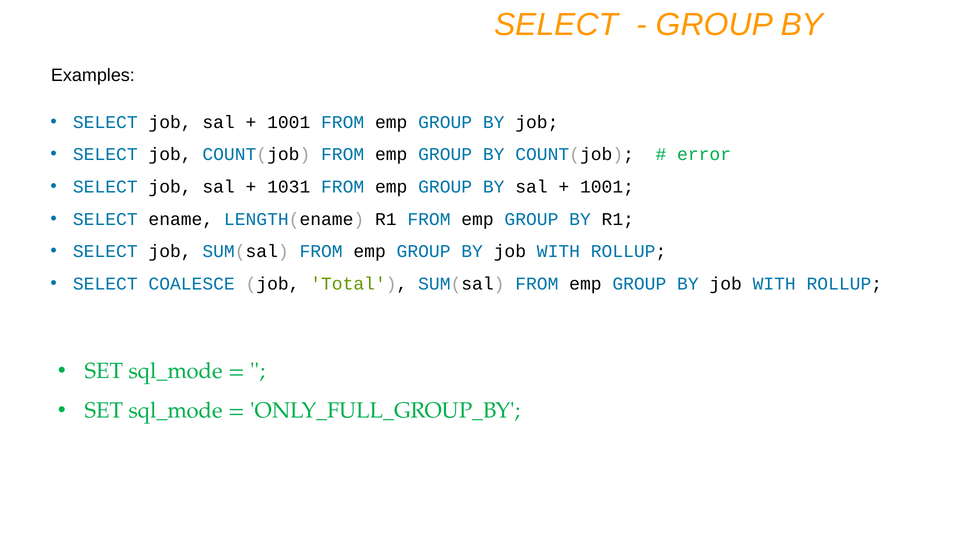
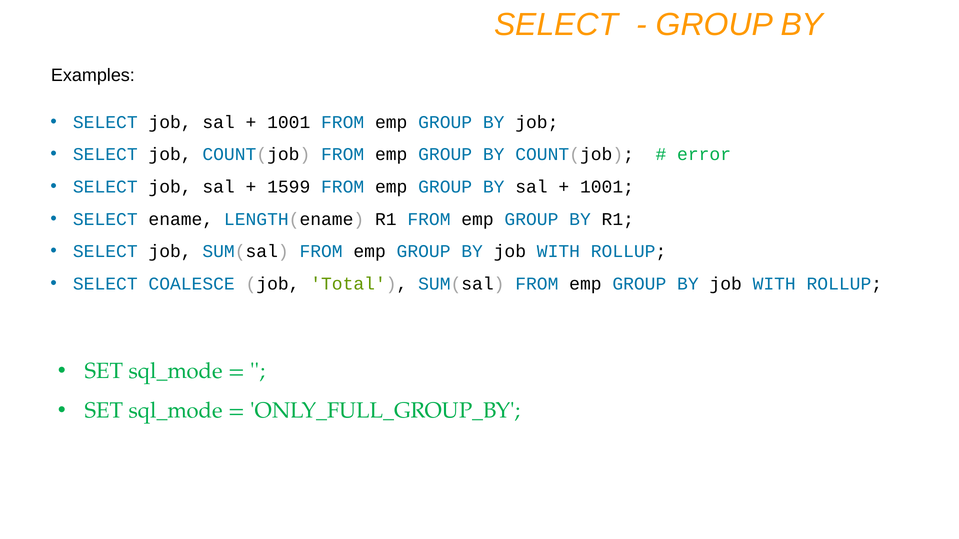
1031: 1031 -> 1599
